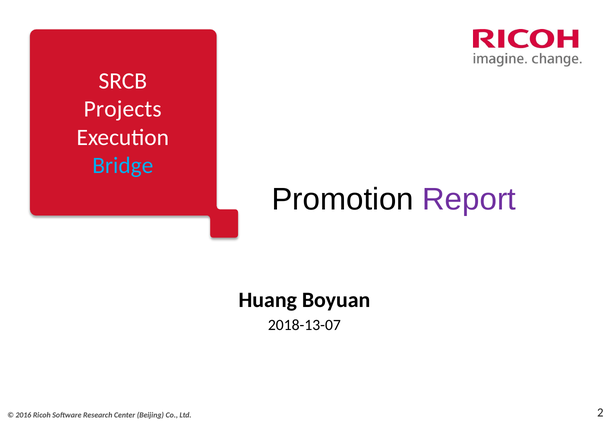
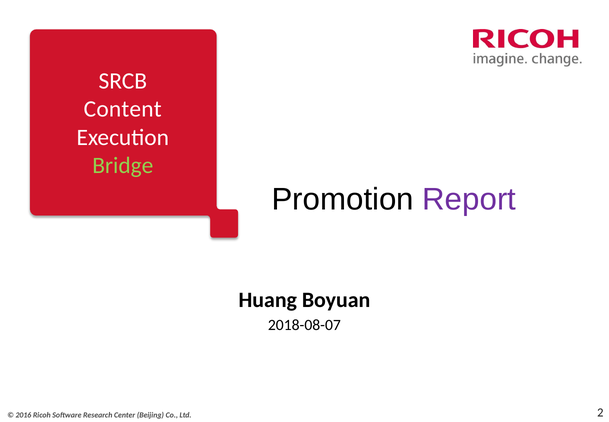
Projects: Projects -> Content
Bridge colour: light blue -> light green
2018-13-07: 2018-13-07 -> 2018-08-07
